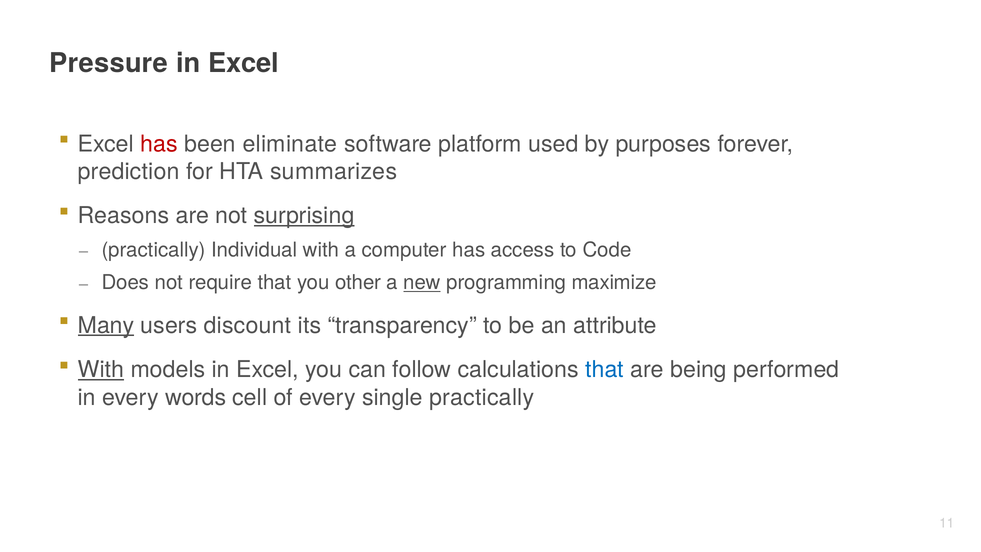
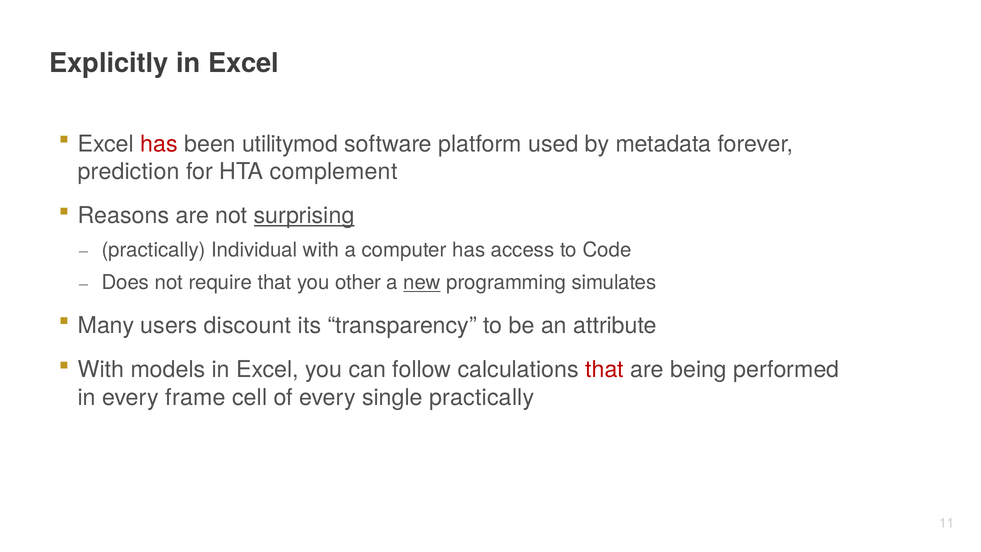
Pressure: Pressure -> Explicitly
eliminate: eliminate -> utilitymod
purposes: purposes -> metadata
summarizes: summarizes -> complement
maximize: maximize -> simulates
Many underline: present -> none
With at (101, 369) underline: present -> none
that at (605, 369) colour: blue -> red
words: words -> frame
